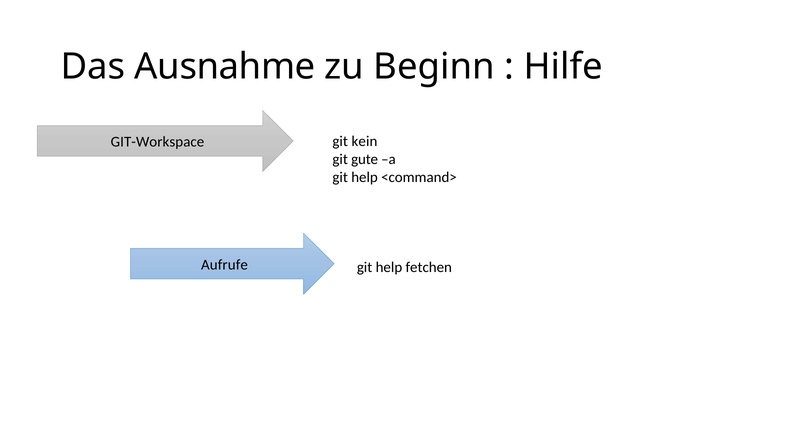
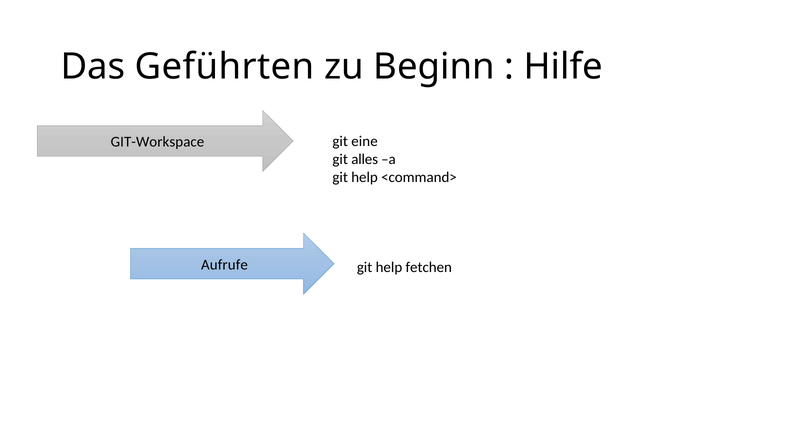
Ausnahme: Ausnahme -> Geführten
kein: kein -> eine
gute: gute -> alles
